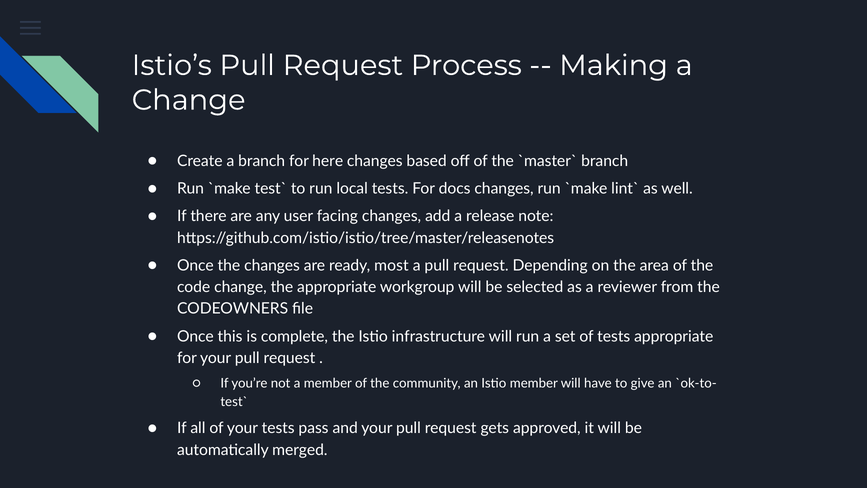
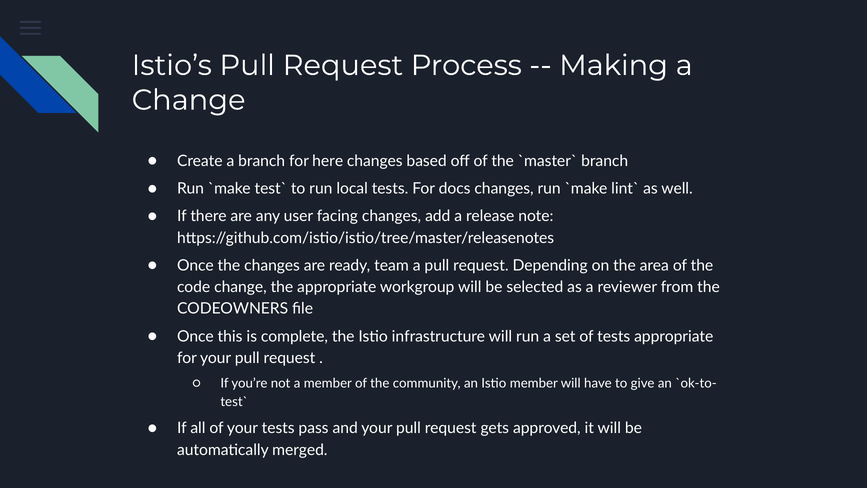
most: most -> team
